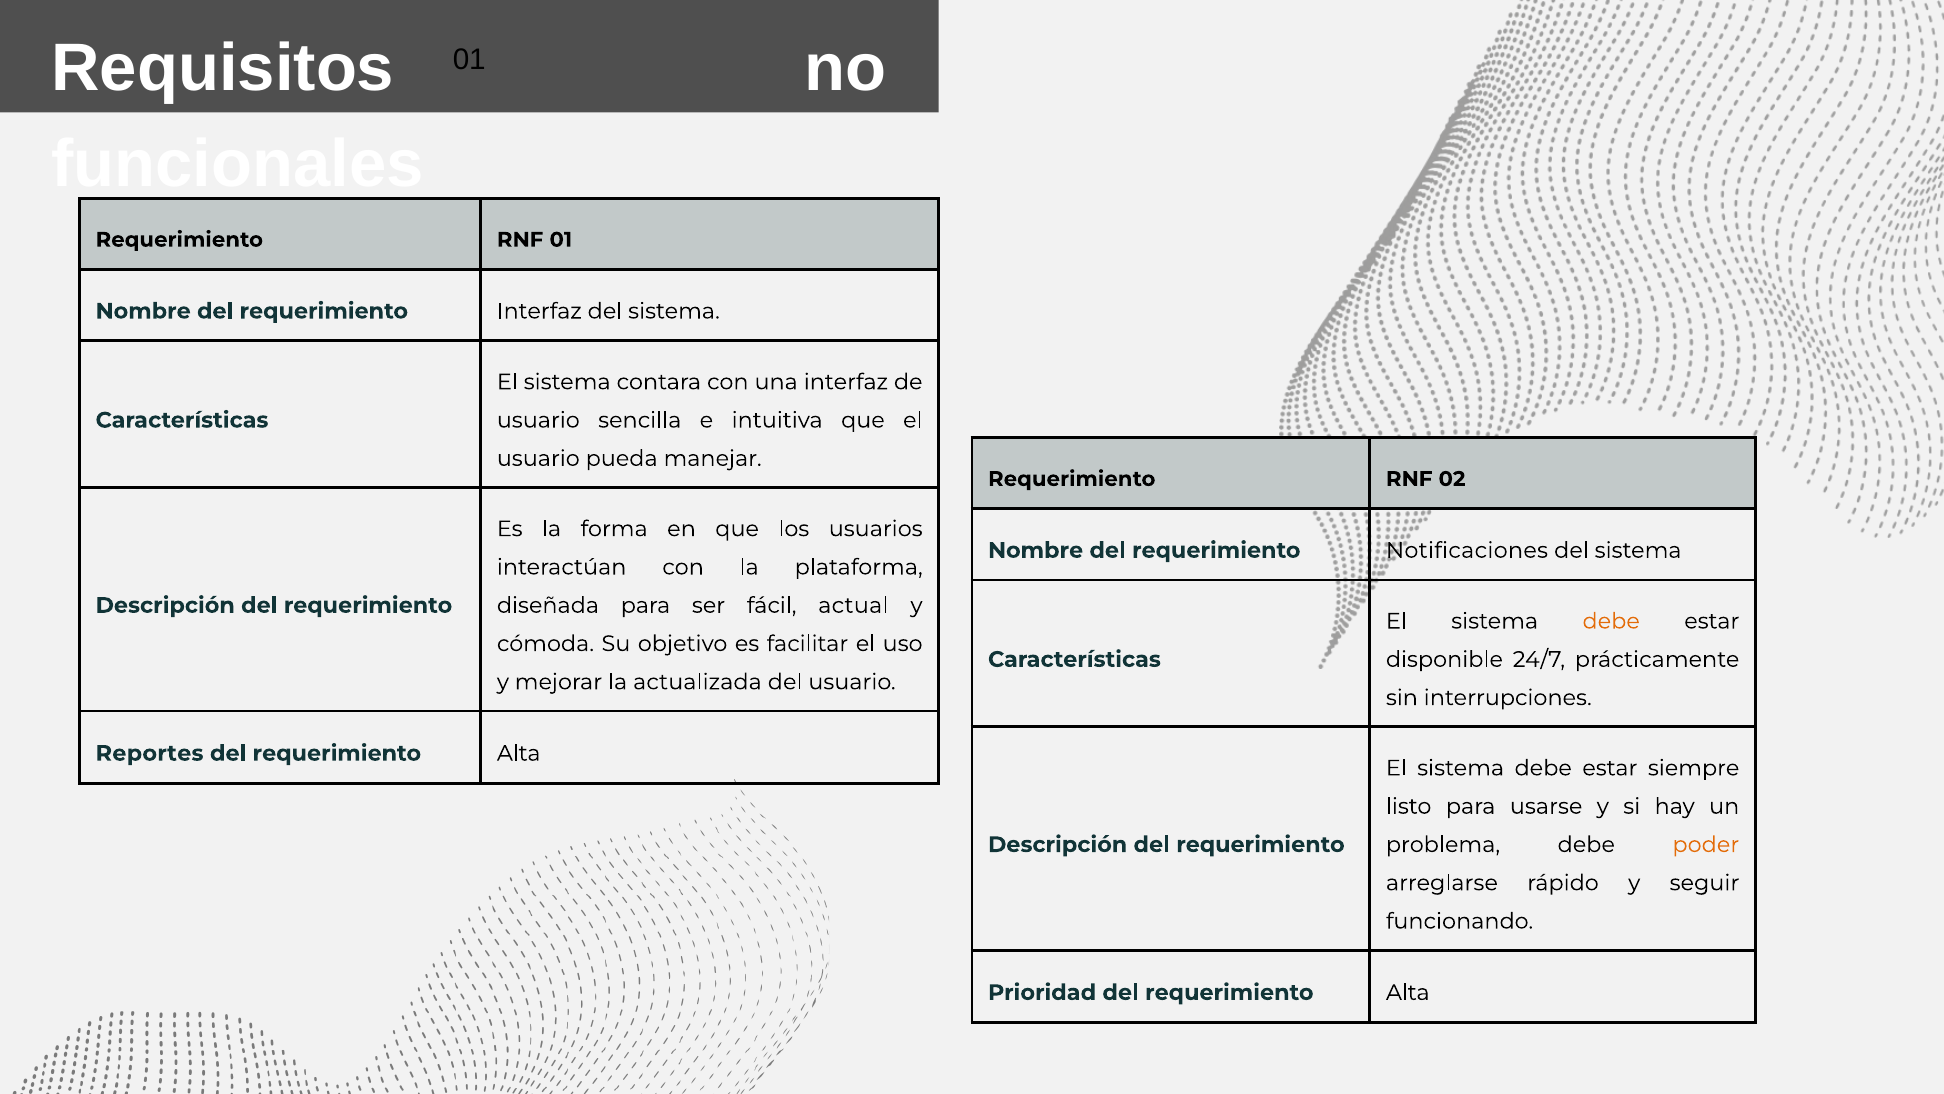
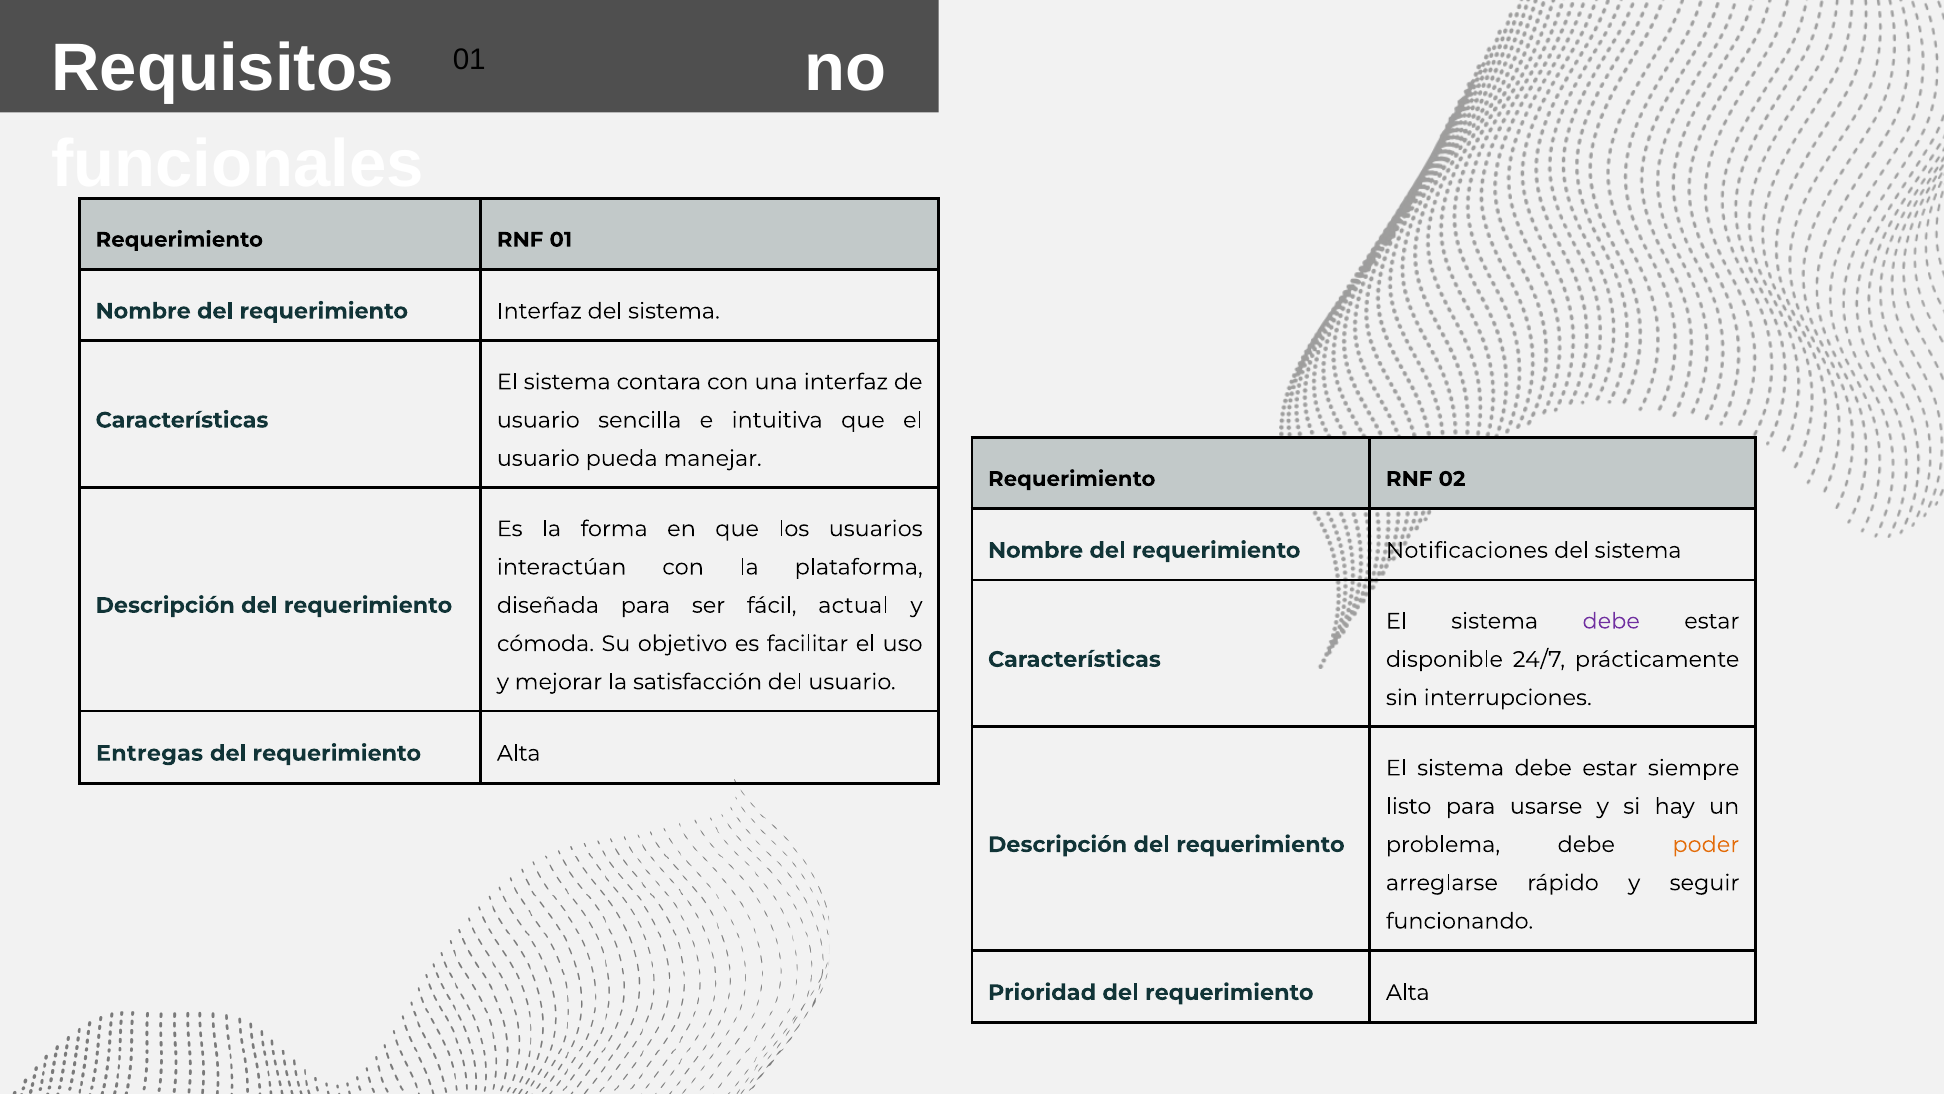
debe at (1611, 621) colour: orange -> purple
actualizada: actualizada -> satisfacción
Reportes: Reportes -> Entregas
